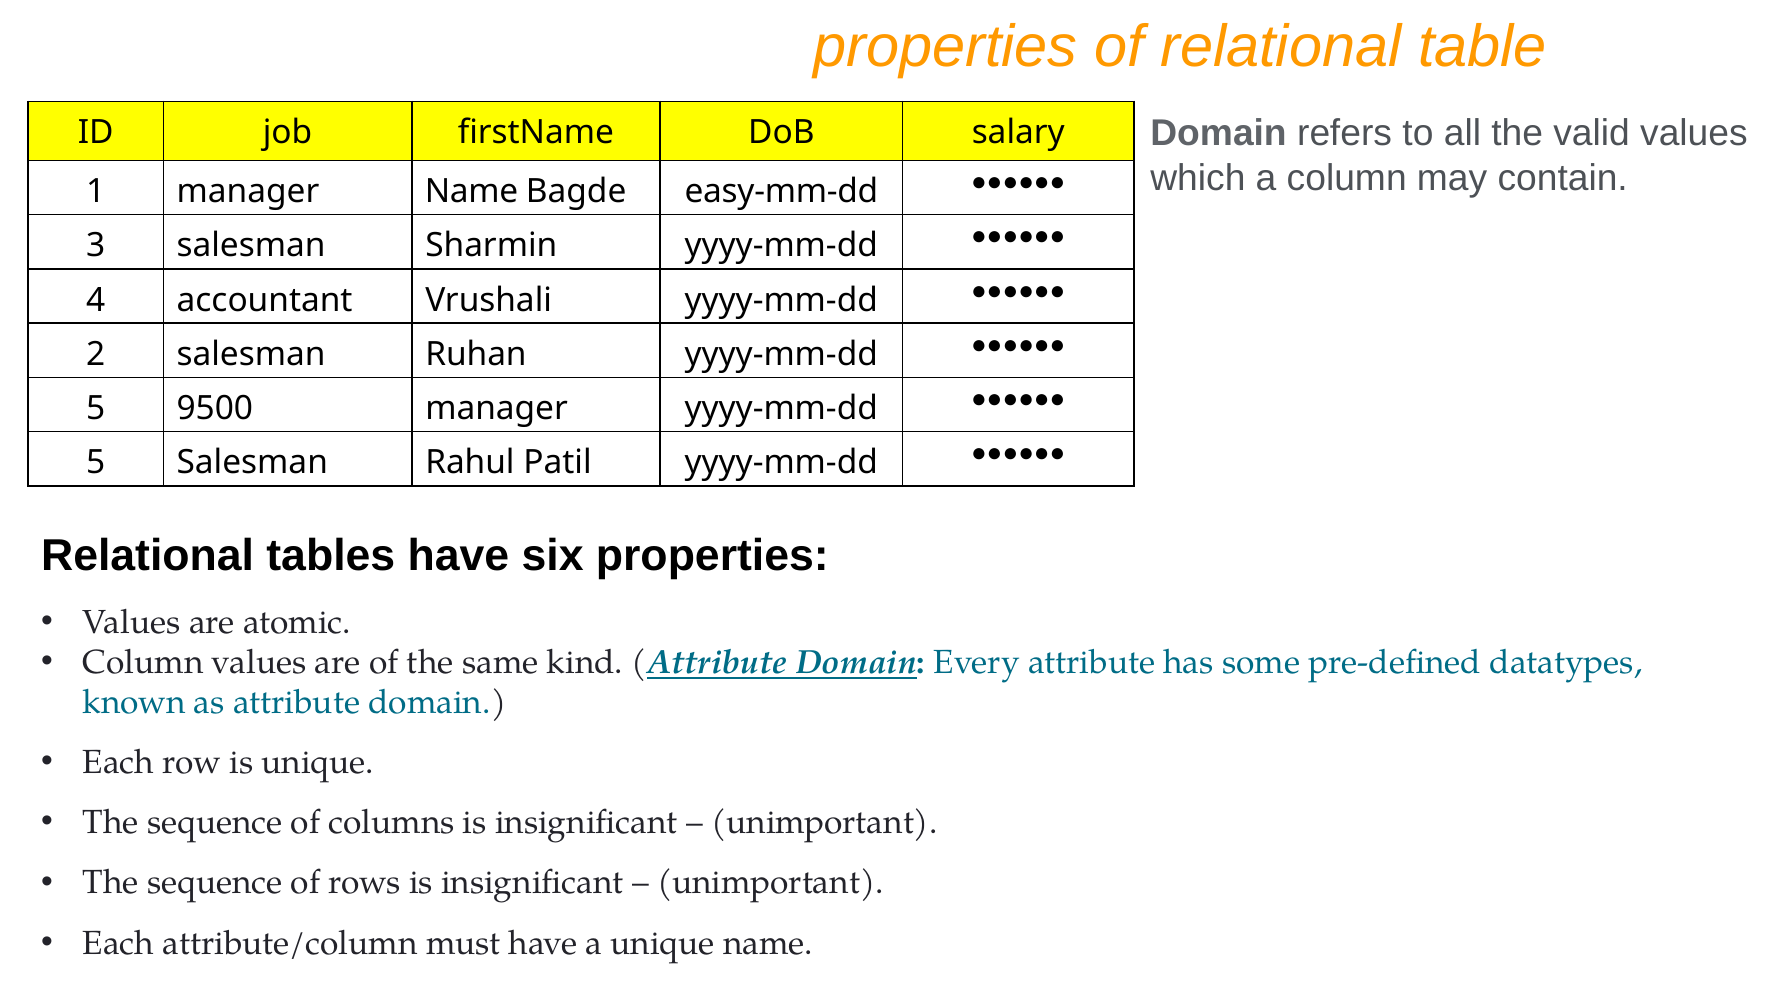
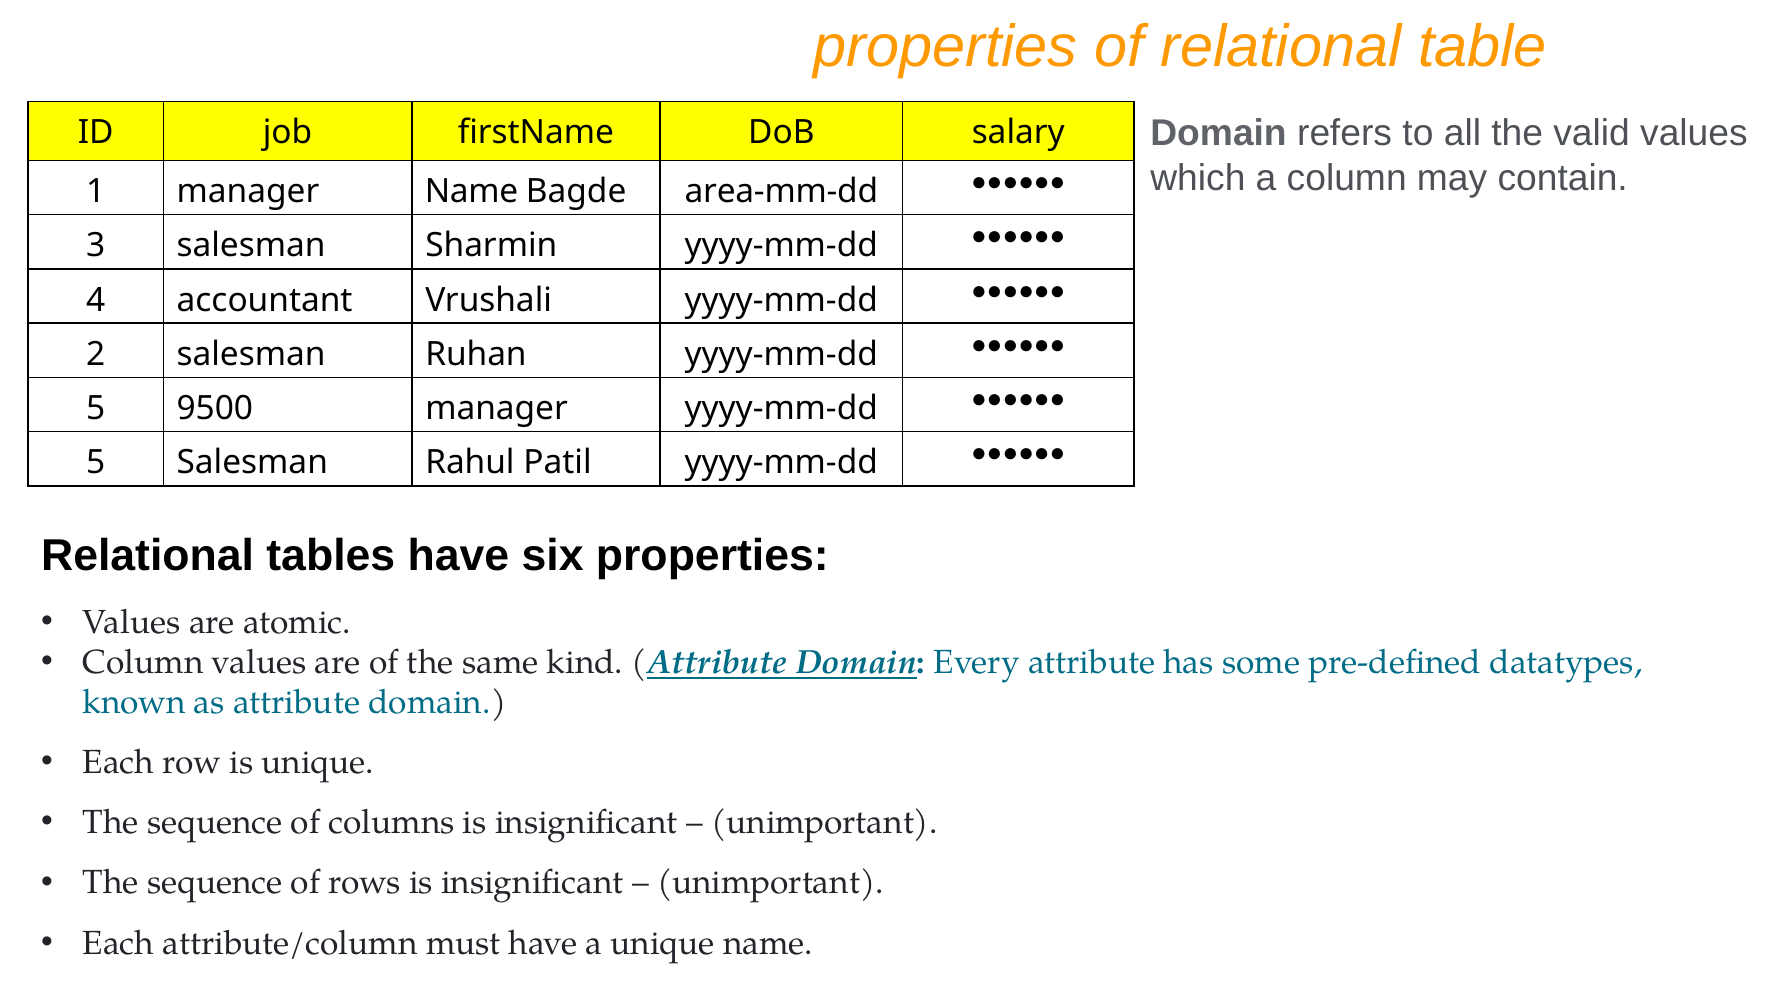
easy-mm-dd: easy-mm-dd -> area-mm-dd
